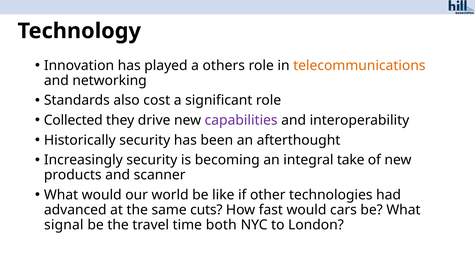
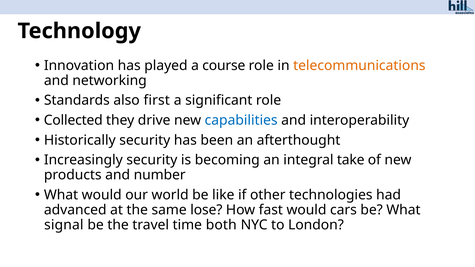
others: others -> course
cost: cost -> first
capabilities colour: purple -> blue
scanner: scanner -> number
cuts: cuts -> lose
